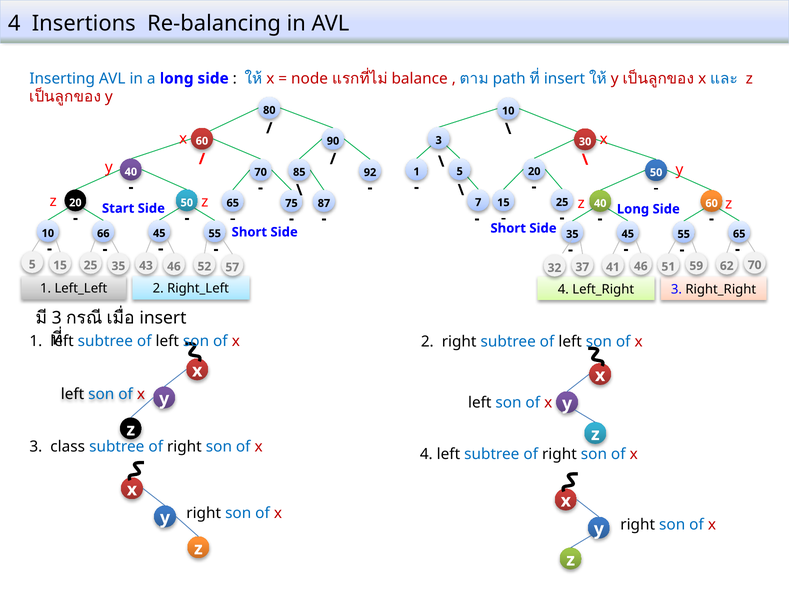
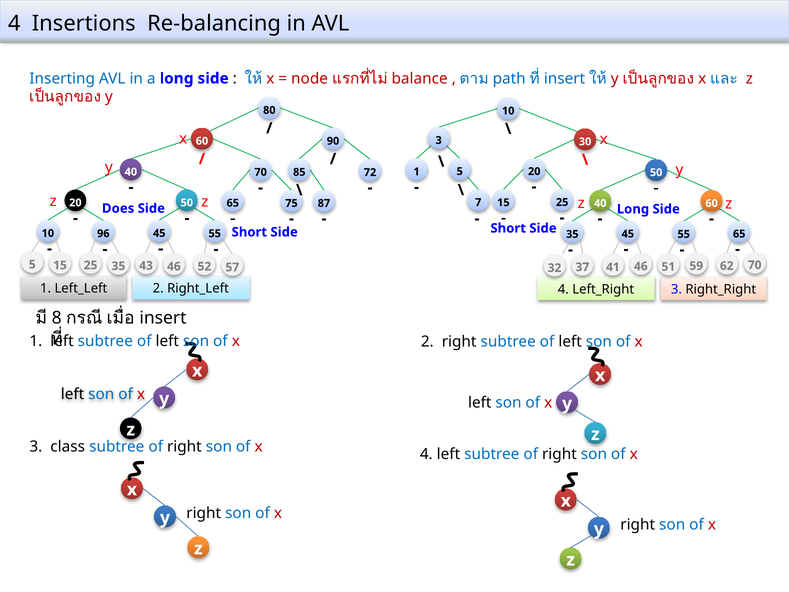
92: 92 -> 72
Start: Start -> Does
66: 66 -> 96
3 at (57, 318): 3 -> 8
